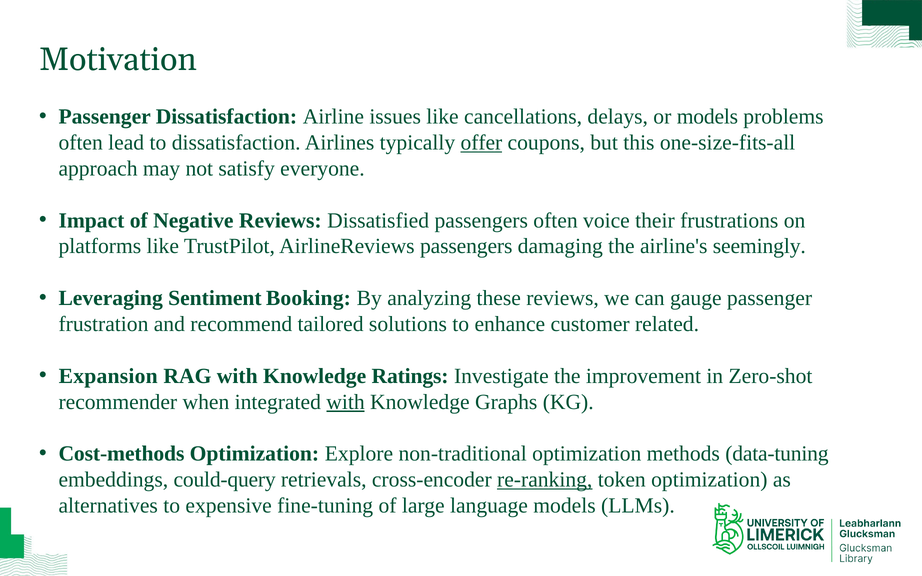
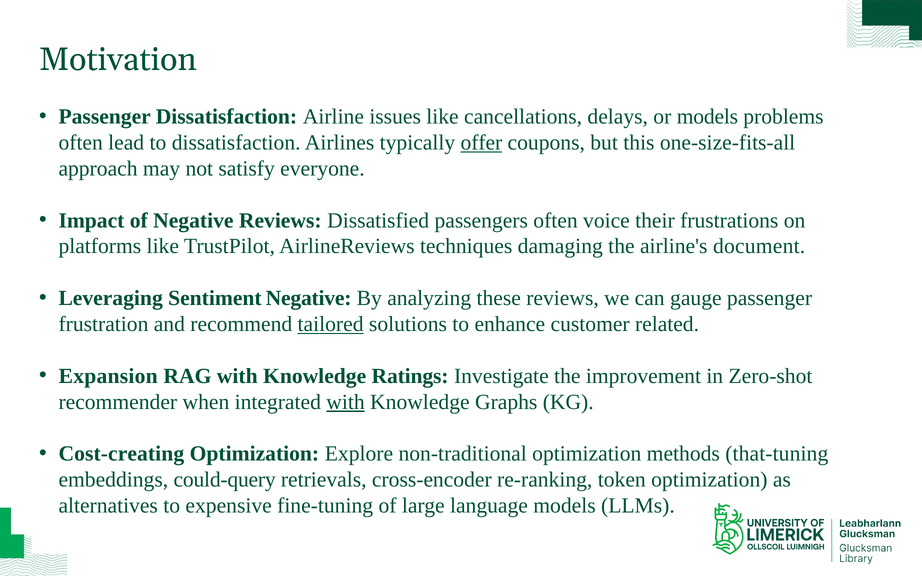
AirlineReviews passengers: passengers -> techniques
seemingly: seemingly -> document
Sentiment Booking: Booking -> Negative
tailored underline: none -> present
Cost-methods: Cost-methods -> Cost-creating
data-tuning: data-tuning -> that-tuning
re-ranking underline: present -> none
